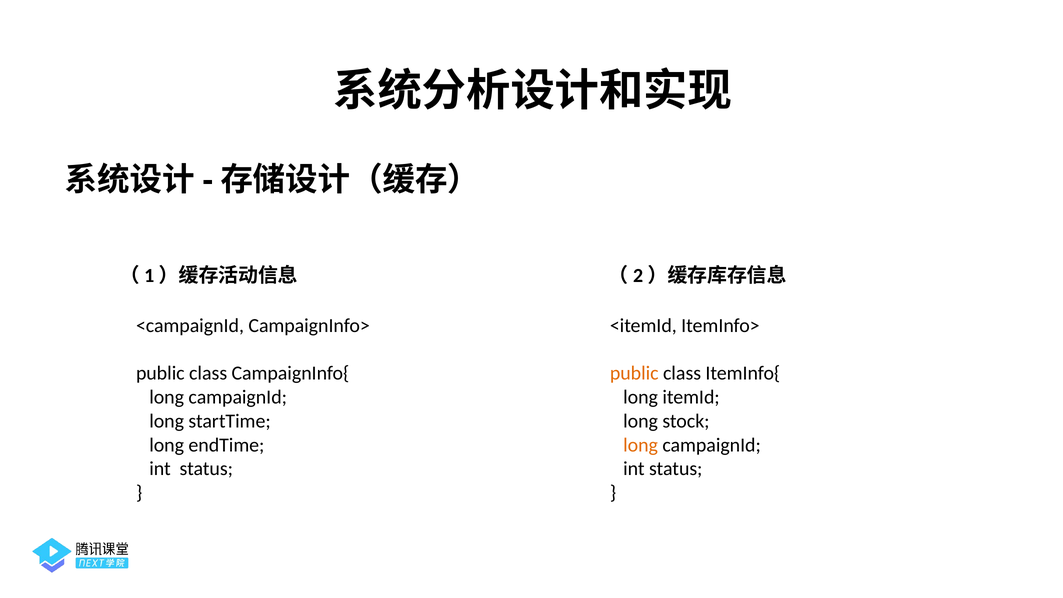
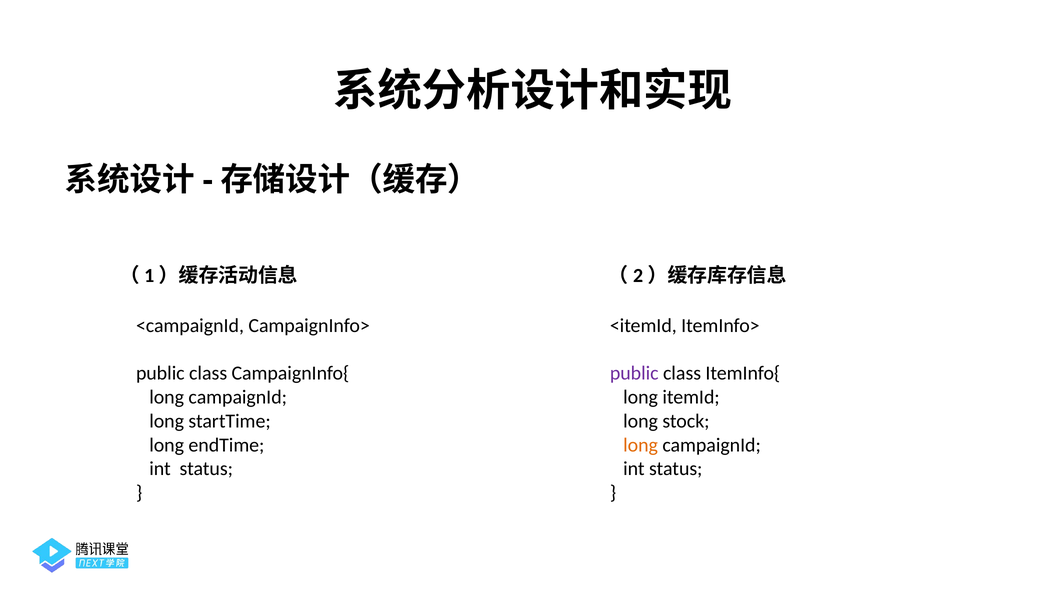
public at (634, 373) colour: orange -> purple
